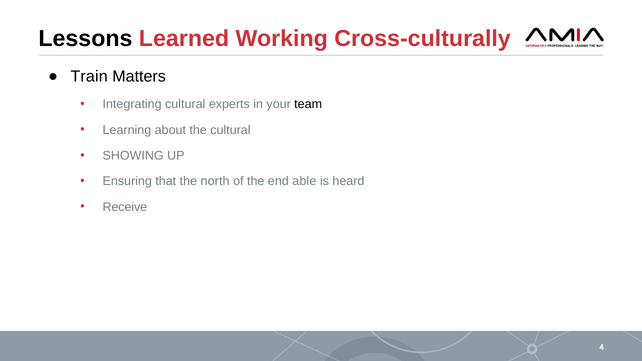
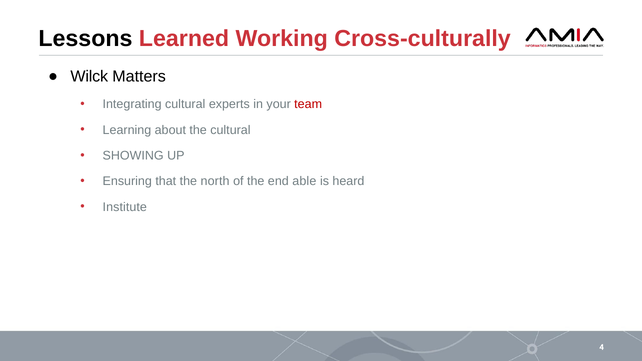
Train: Train -> Wilck
team colour: black -> red
Receive: Receive -> Institute
